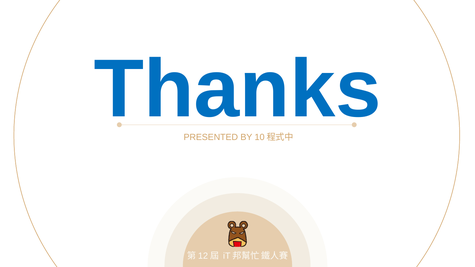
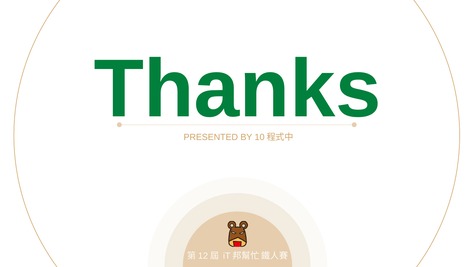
Thanks colour: blue -> green
